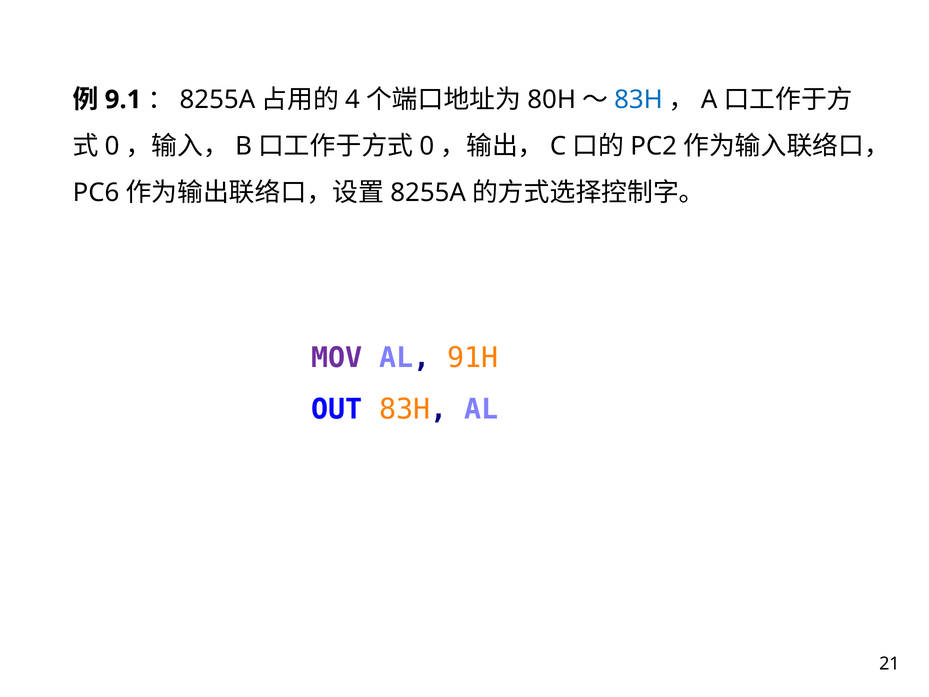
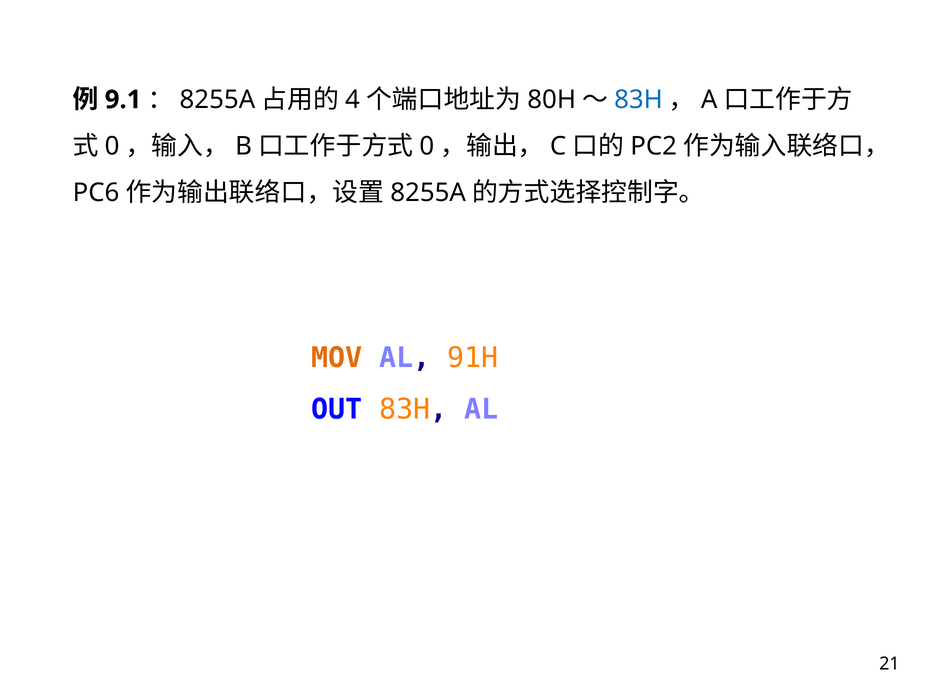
MOV colour: purple -> orange
